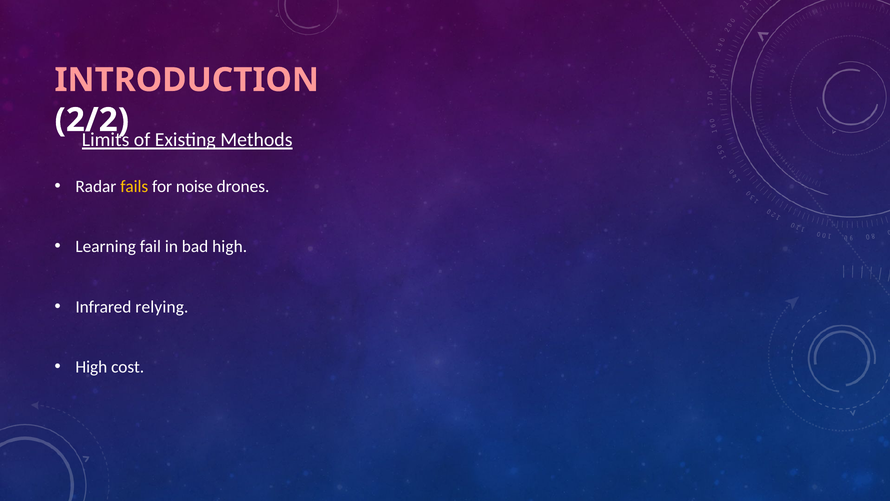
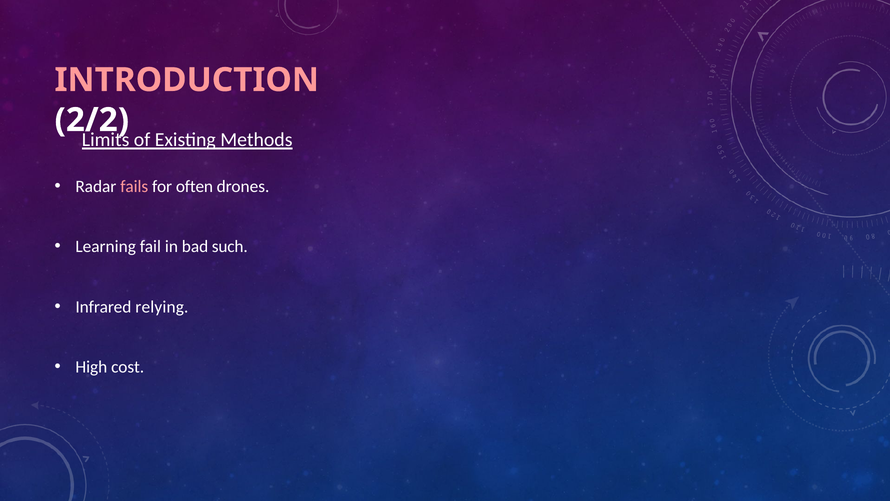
fails colour: yellow -> pink
noise: noise -> often
bad high: high -> such
